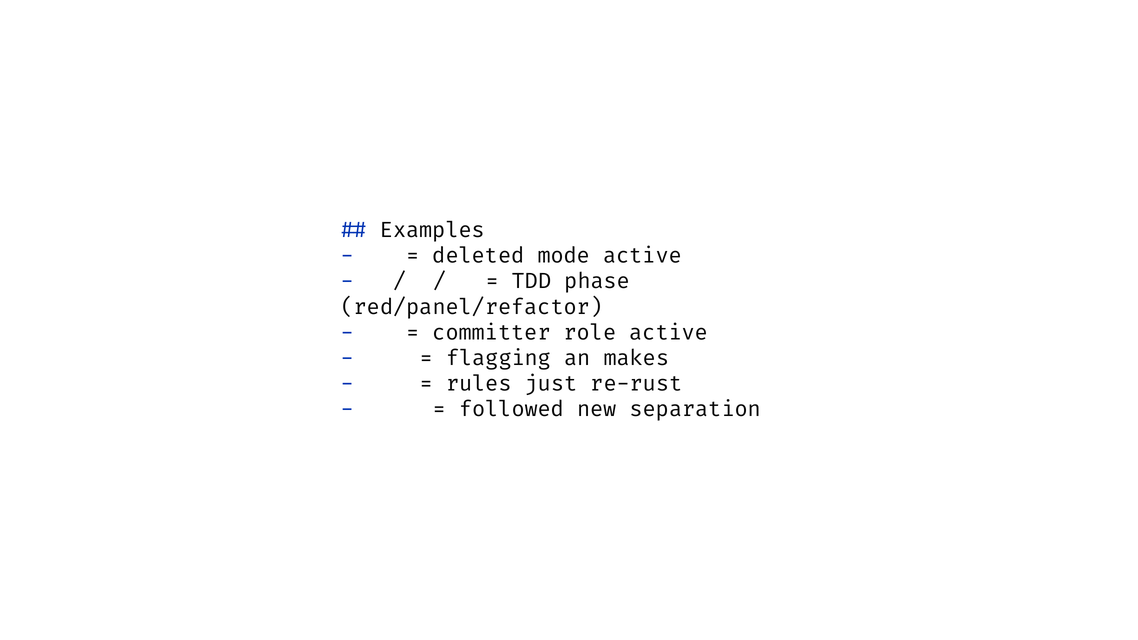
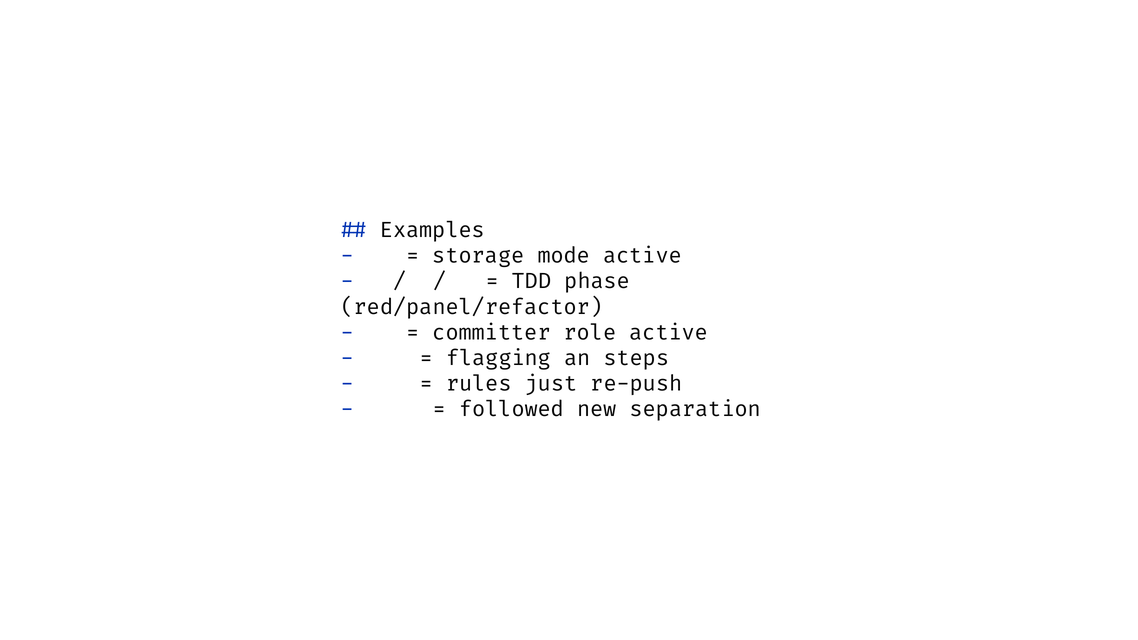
deleted: deleted -> storage
makes: makes -> steps
re-rust: re-rust -> re-push
